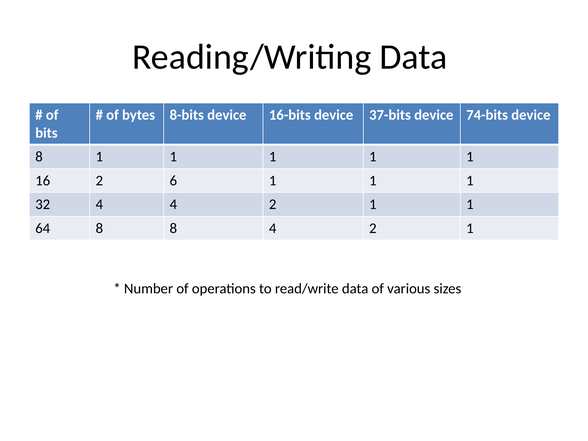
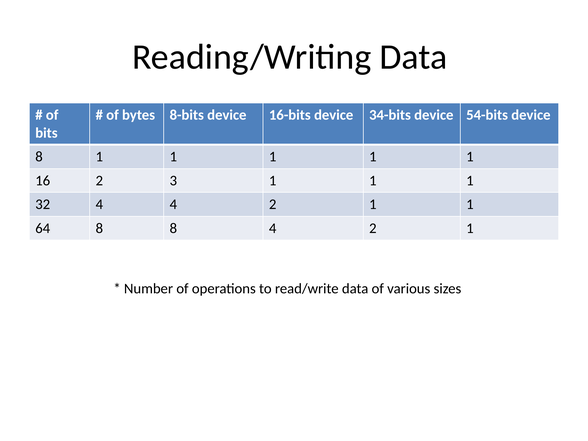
37-bits: 37-bits -> 34-bits
74-bits: 74-bits -> 54-bits
6: 6 -> 3
